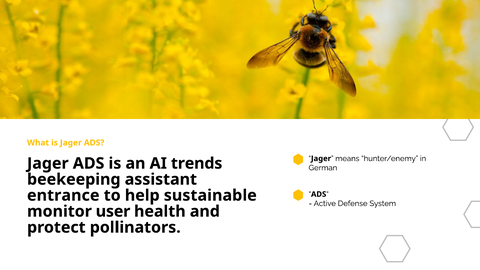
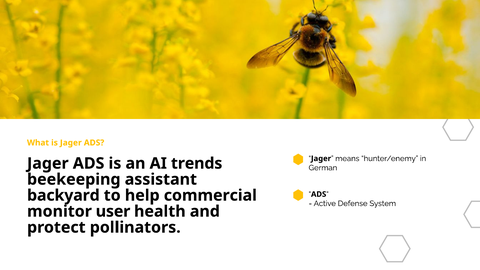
entrance: entrance -> backyard
sustainable: sustainable -> commercial
